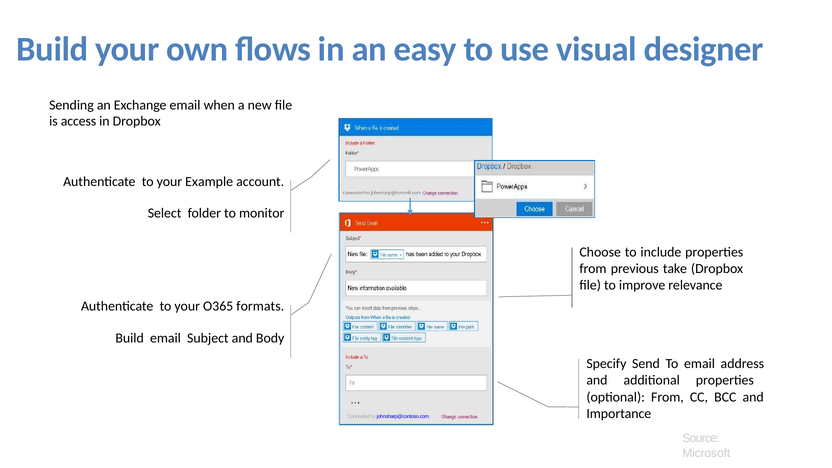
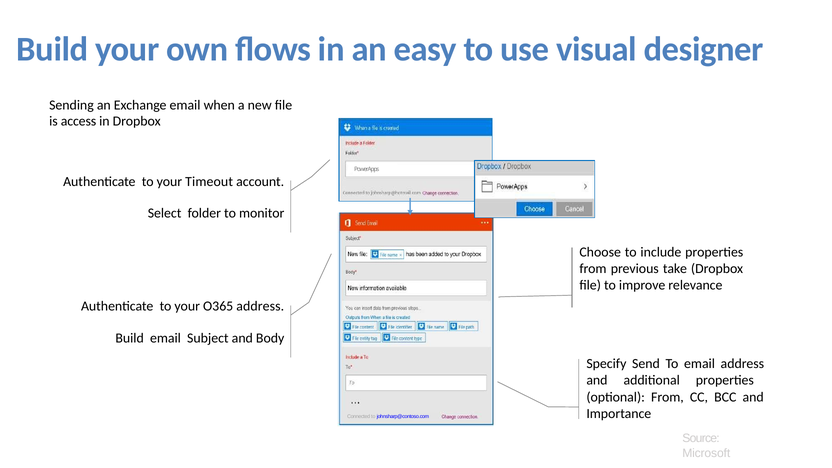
Example: Example -> Timeout
O365 formats: formats -> address
